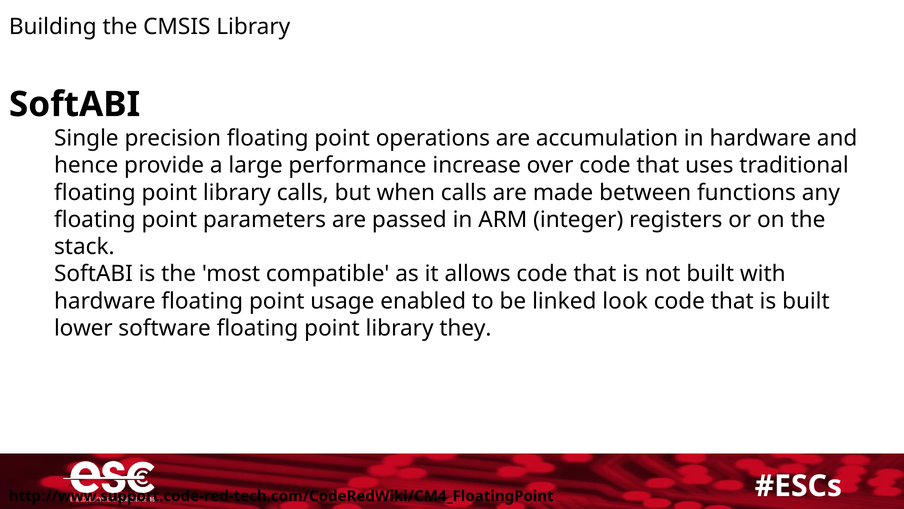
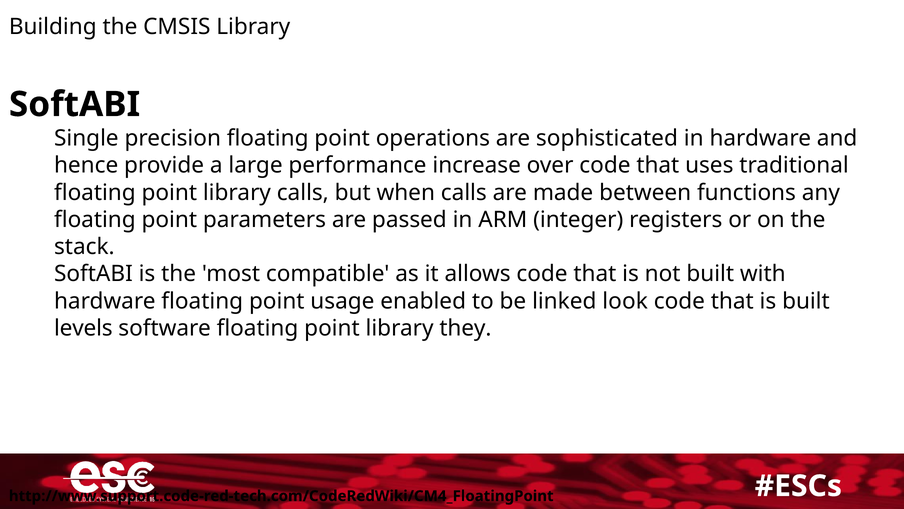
accumulation: accumulation -> sophisticated
lower: lower -> levels
